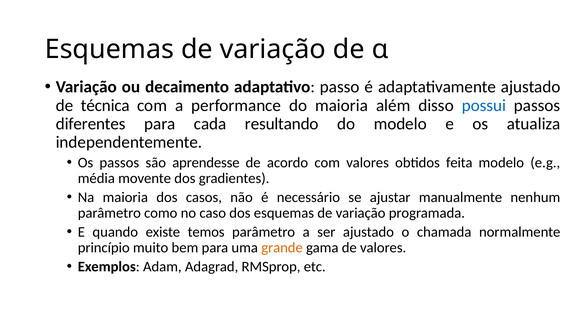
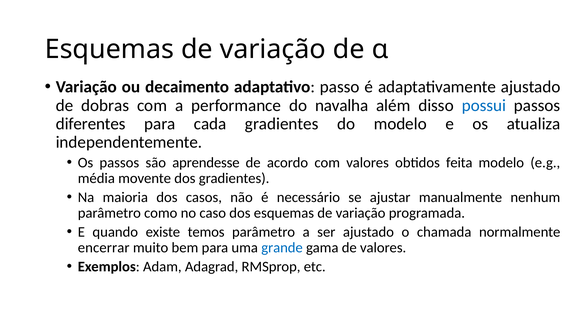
técnica: técnica -> dobras
do maioria: maioria -> navalha
cada resultando: resultando -> gradientes
princípio: princípio -> encerrar
grande colour: orange -> blue
